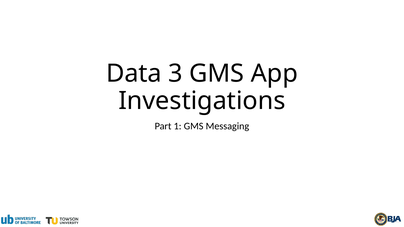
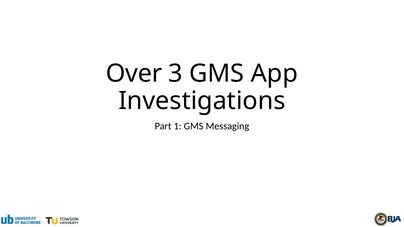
Data: Data -> Over
